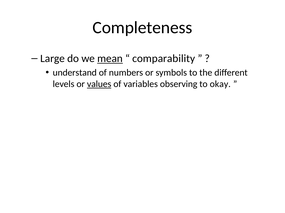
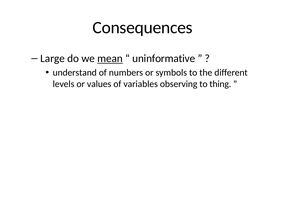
Completeness: Completeness -> Consequences
comparability: comparability -> uninformative
values underline: present -> none
okay: okay -> thing
